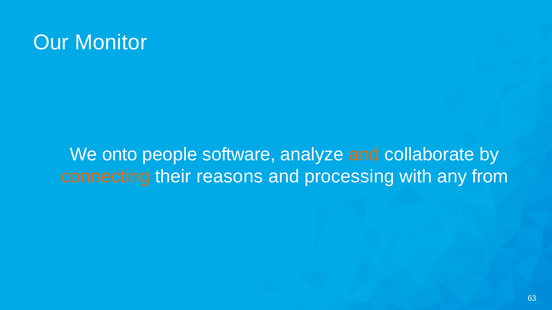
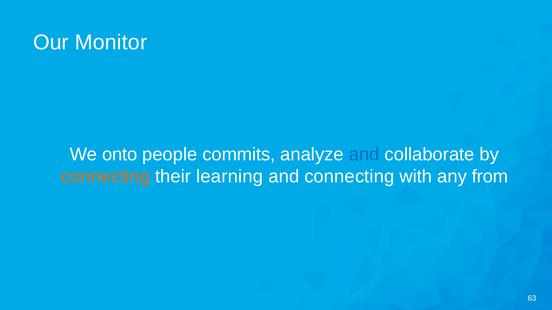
software: software -> commits
and at (364, 155) colour: orange -> blue
reasons: reasons -> learning
and processing: processing -> connecting
